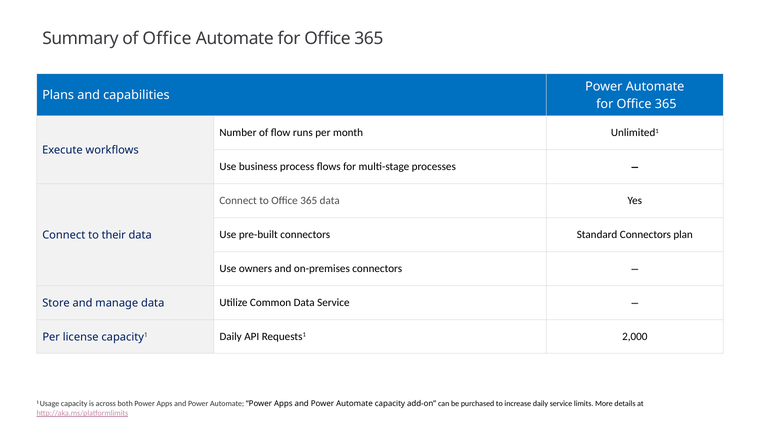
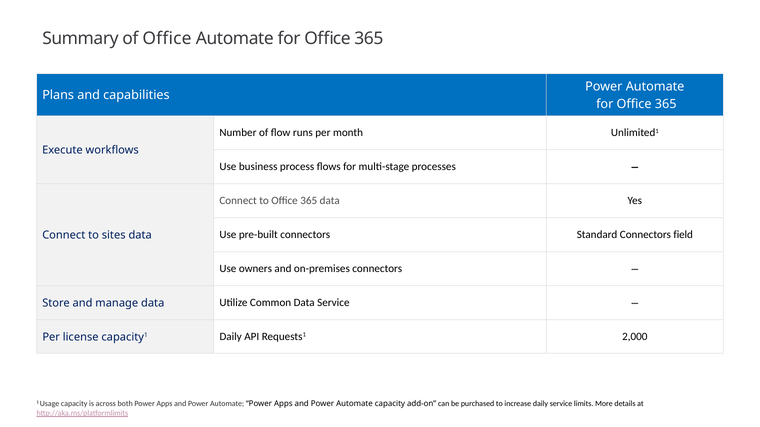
plan: plan -> field
their: their -> sites
